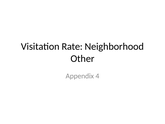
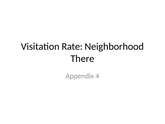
Other: Other -> There
